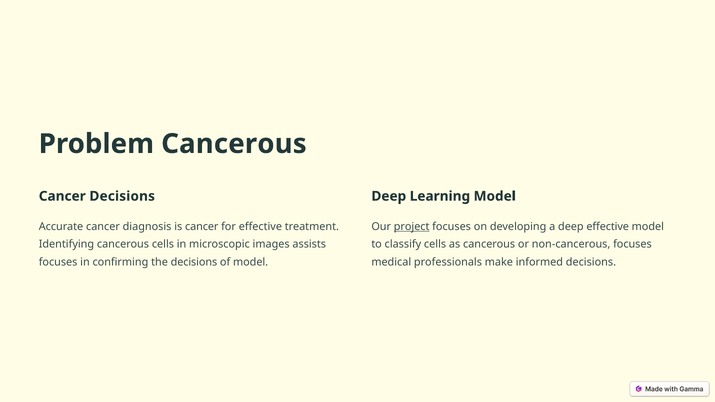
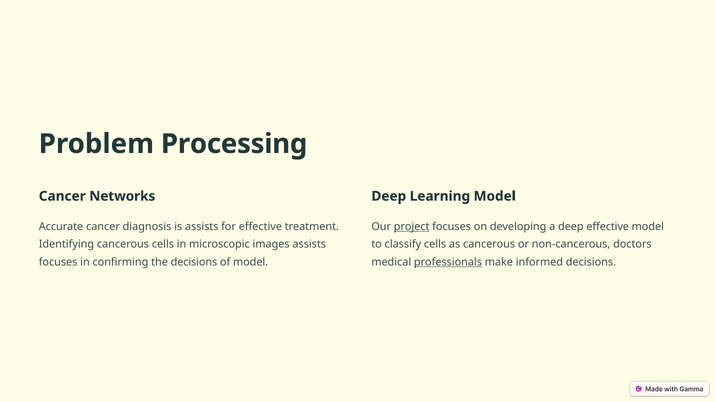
Problem Cancerous: Cancerous -> Processing
Cancer Decisions: Decisions -> Networks
is cancer: cancer -> assists
non-cancerous focuses: focuses -> doctors
professionals underline: none -> present
